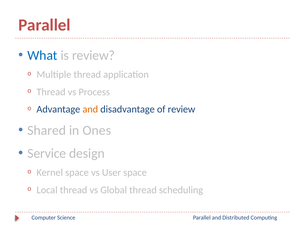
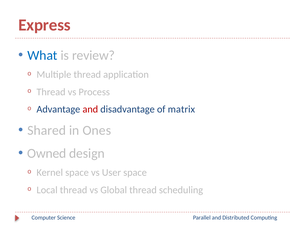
Parallel at (44, 25): Parallel -> Express
and at (90, 109) colour: orange -> red
of review: review -> matrix
Service: Service -> Owned
